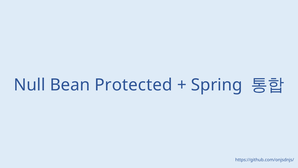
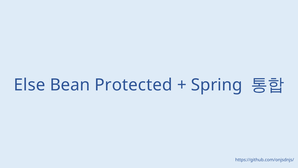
Null: Null -> Else
